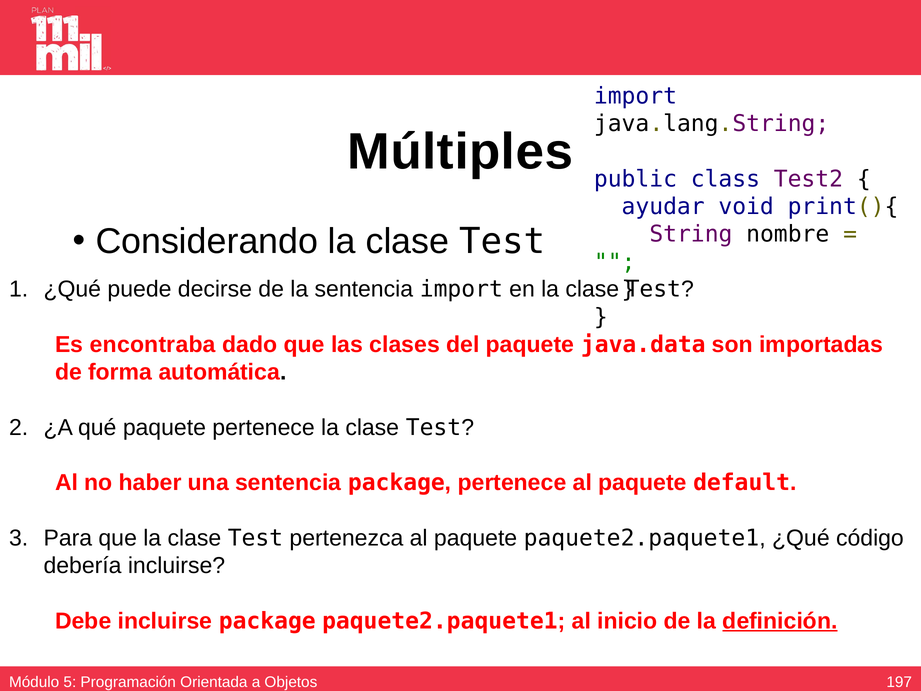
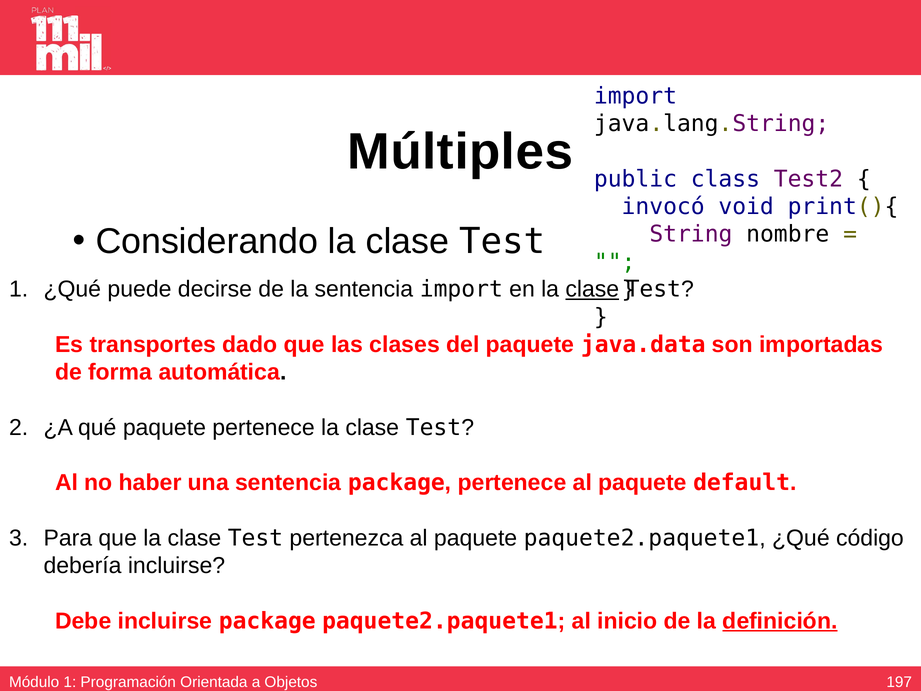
ayudar: ayudar -> invocó
clase at (592, 289) underline: none -> present
encontraba: encontraba -> transportes
Módulo 5: 5 -> 1
